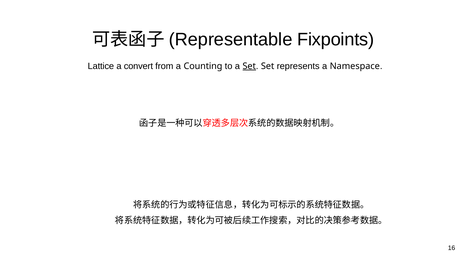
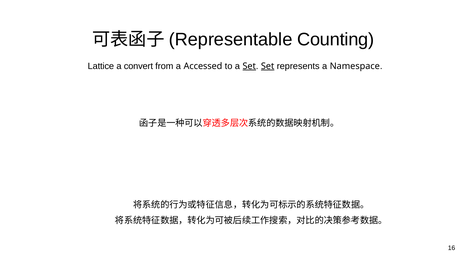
Fixpoints: Fixpoints -> Counting
Counting: Counting -> Accessed
Set at (268, 66) underline: none -> present
